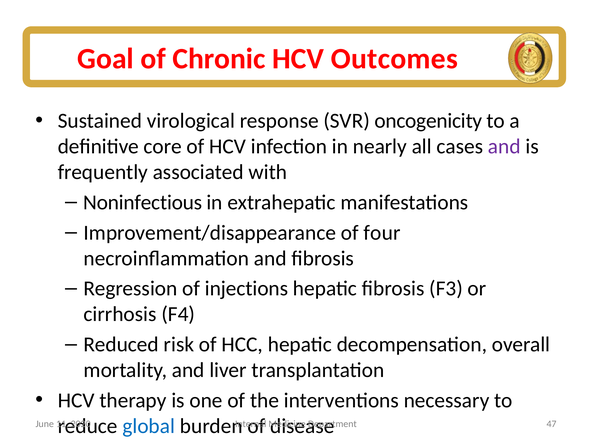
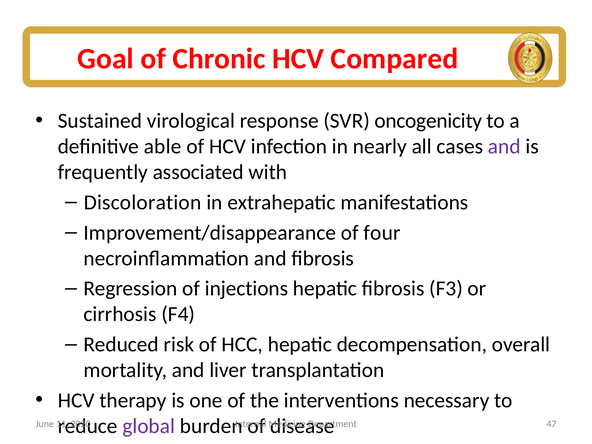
Outcomes: Outcomes -> Compared
core: core -> able
Noninfectious: Noninfectious -> Discoloration
global colour: blue -> purple
